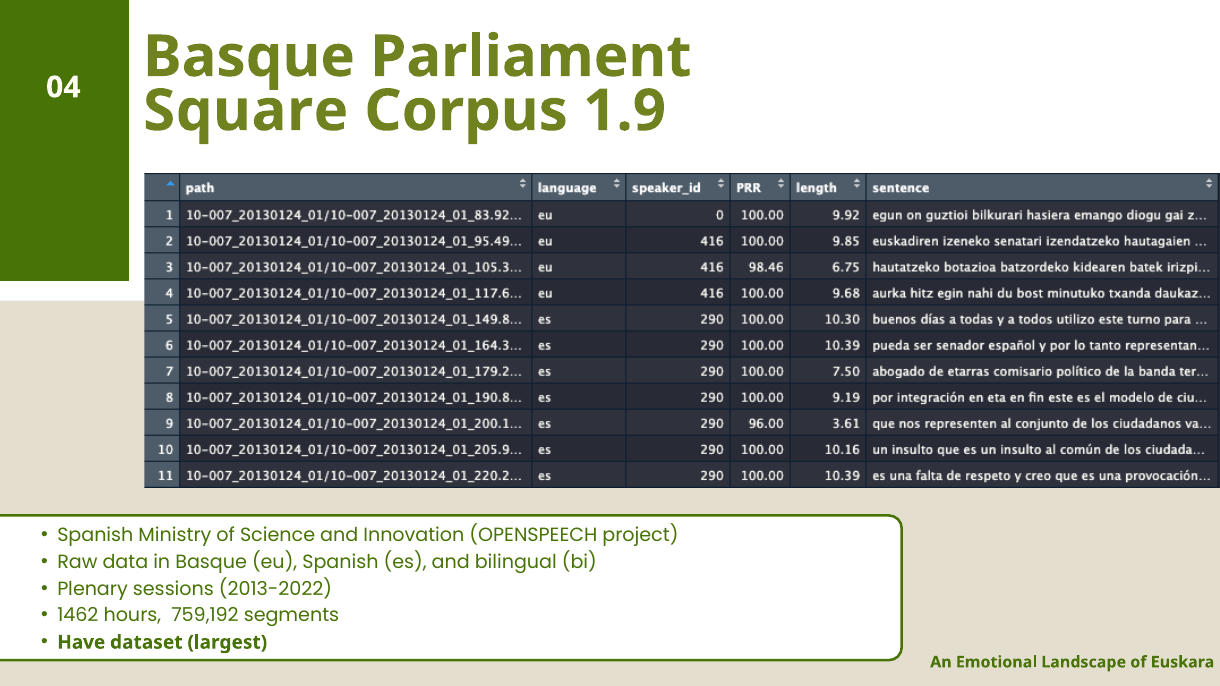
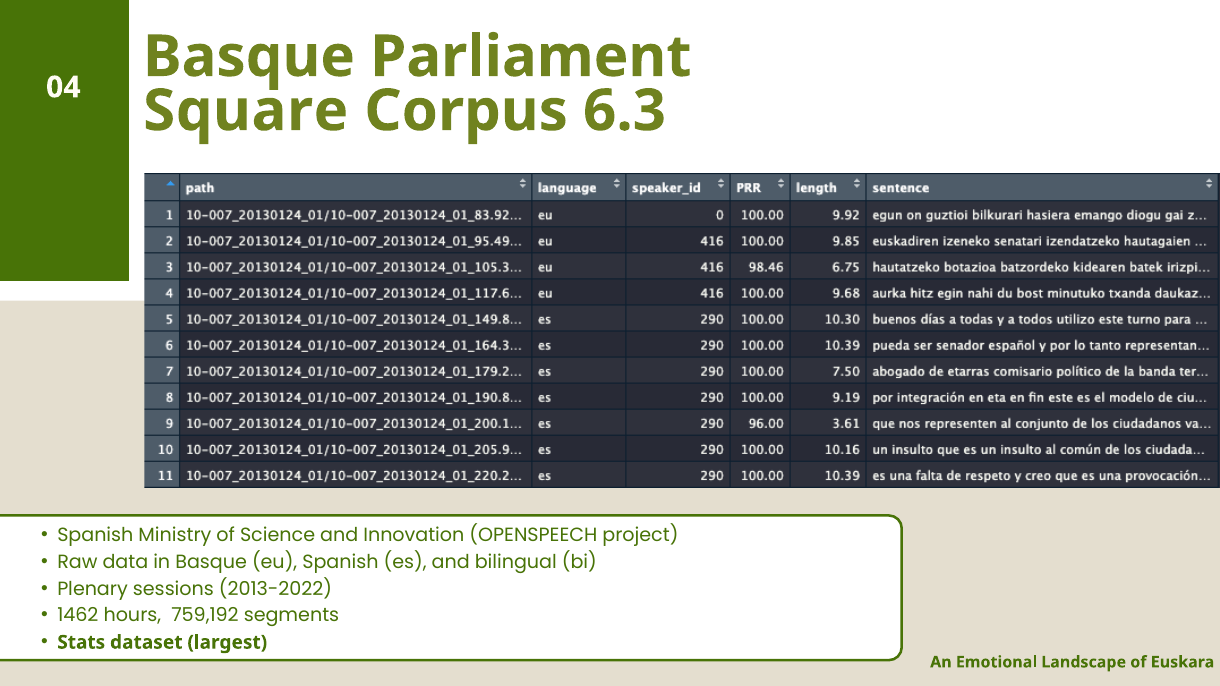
1.9: 1.9 -> 6.3
Have: Have -> Stats
